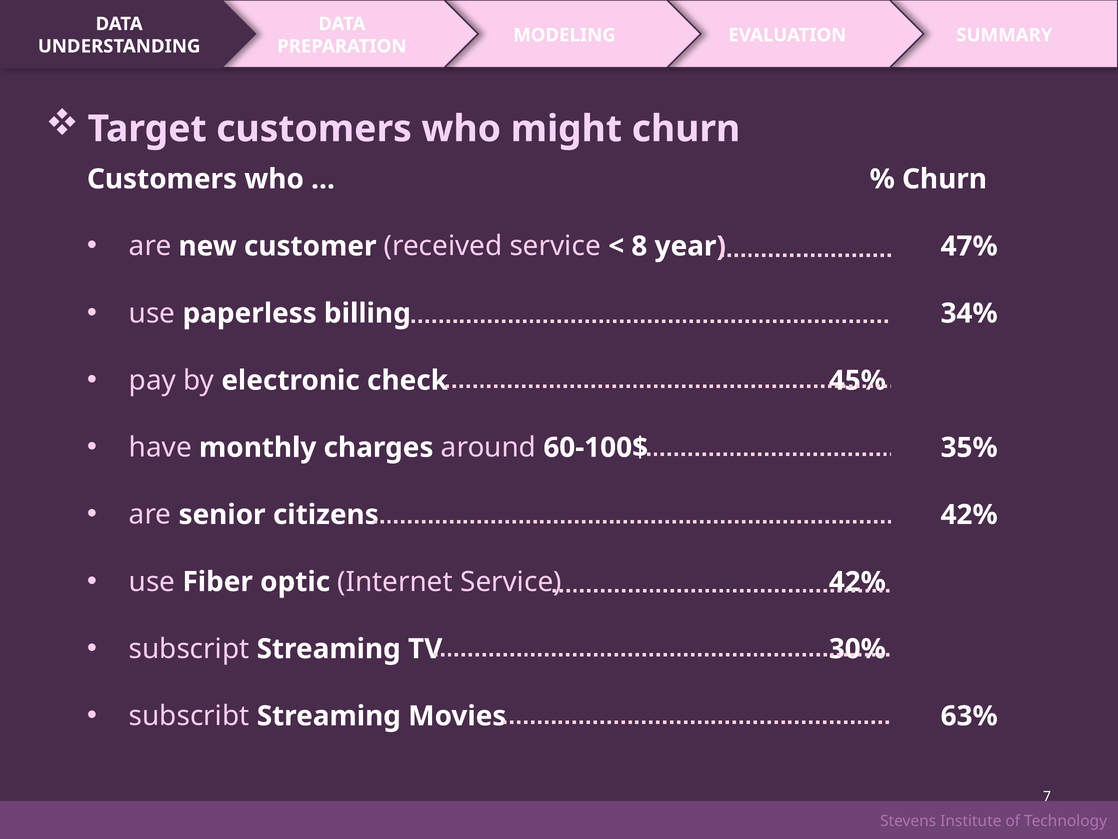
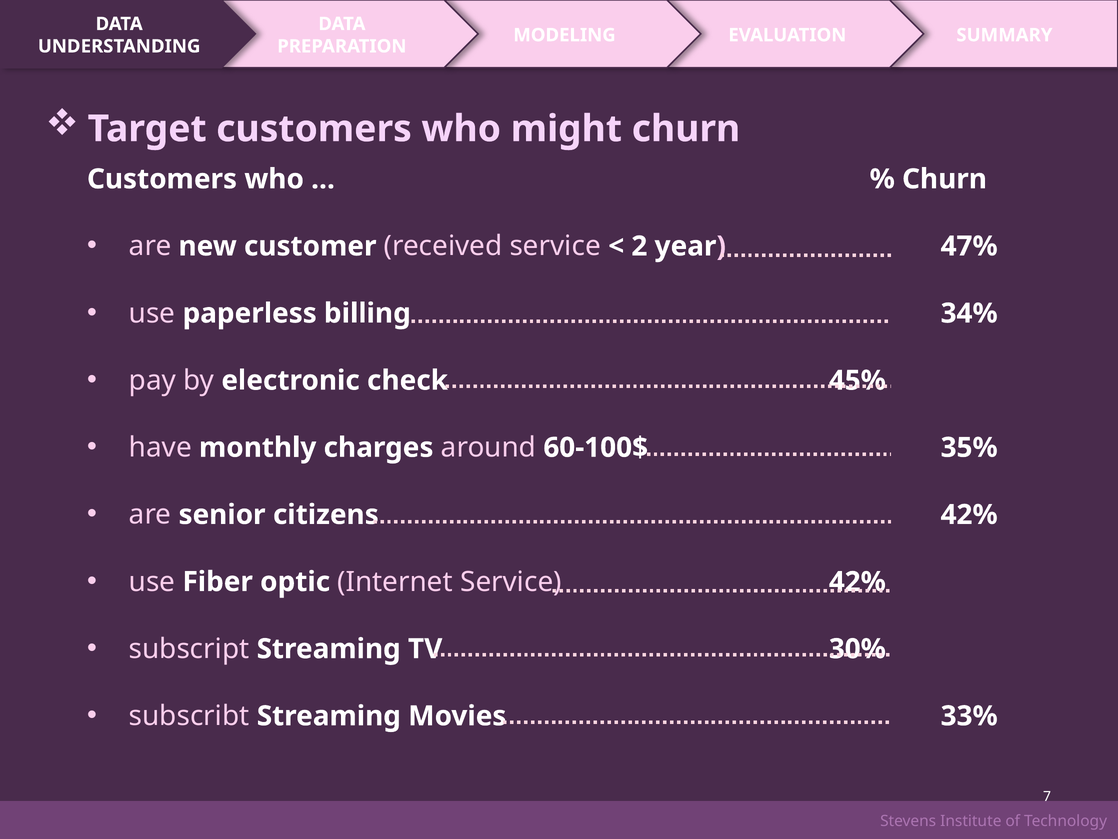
8: 8 -> 2
63%: 63% -> 33%
